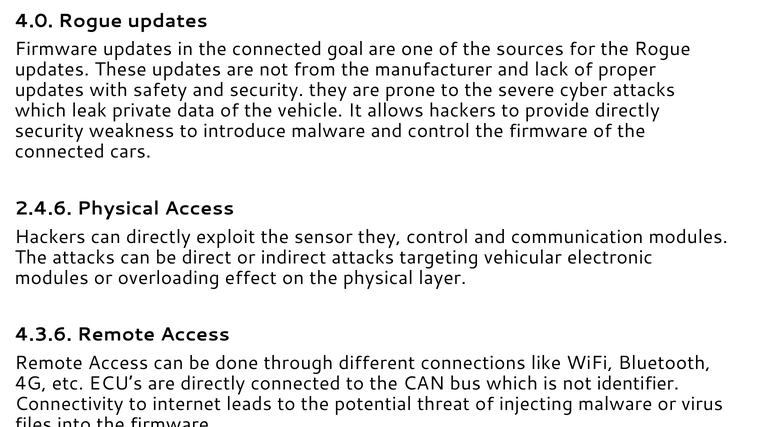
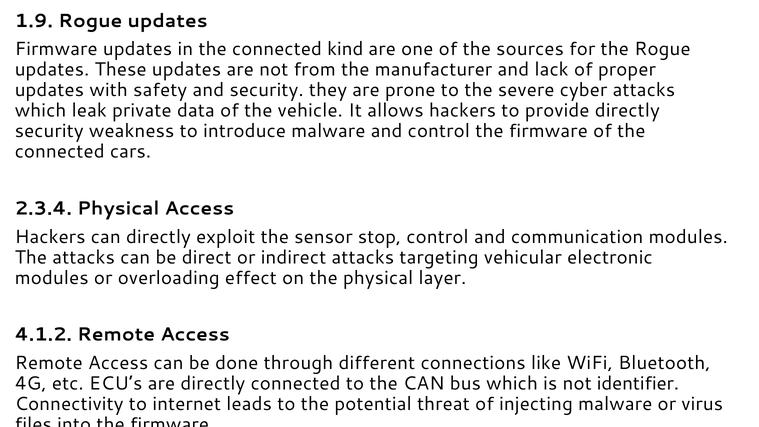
4.0: 4.0 -> 1.9
goal: goal -> kind
2.4.6: 2.4.6 -> 2.3.4
sensor they: they -> stop
4.3.6: 4.3.6 -> 4.1.2
